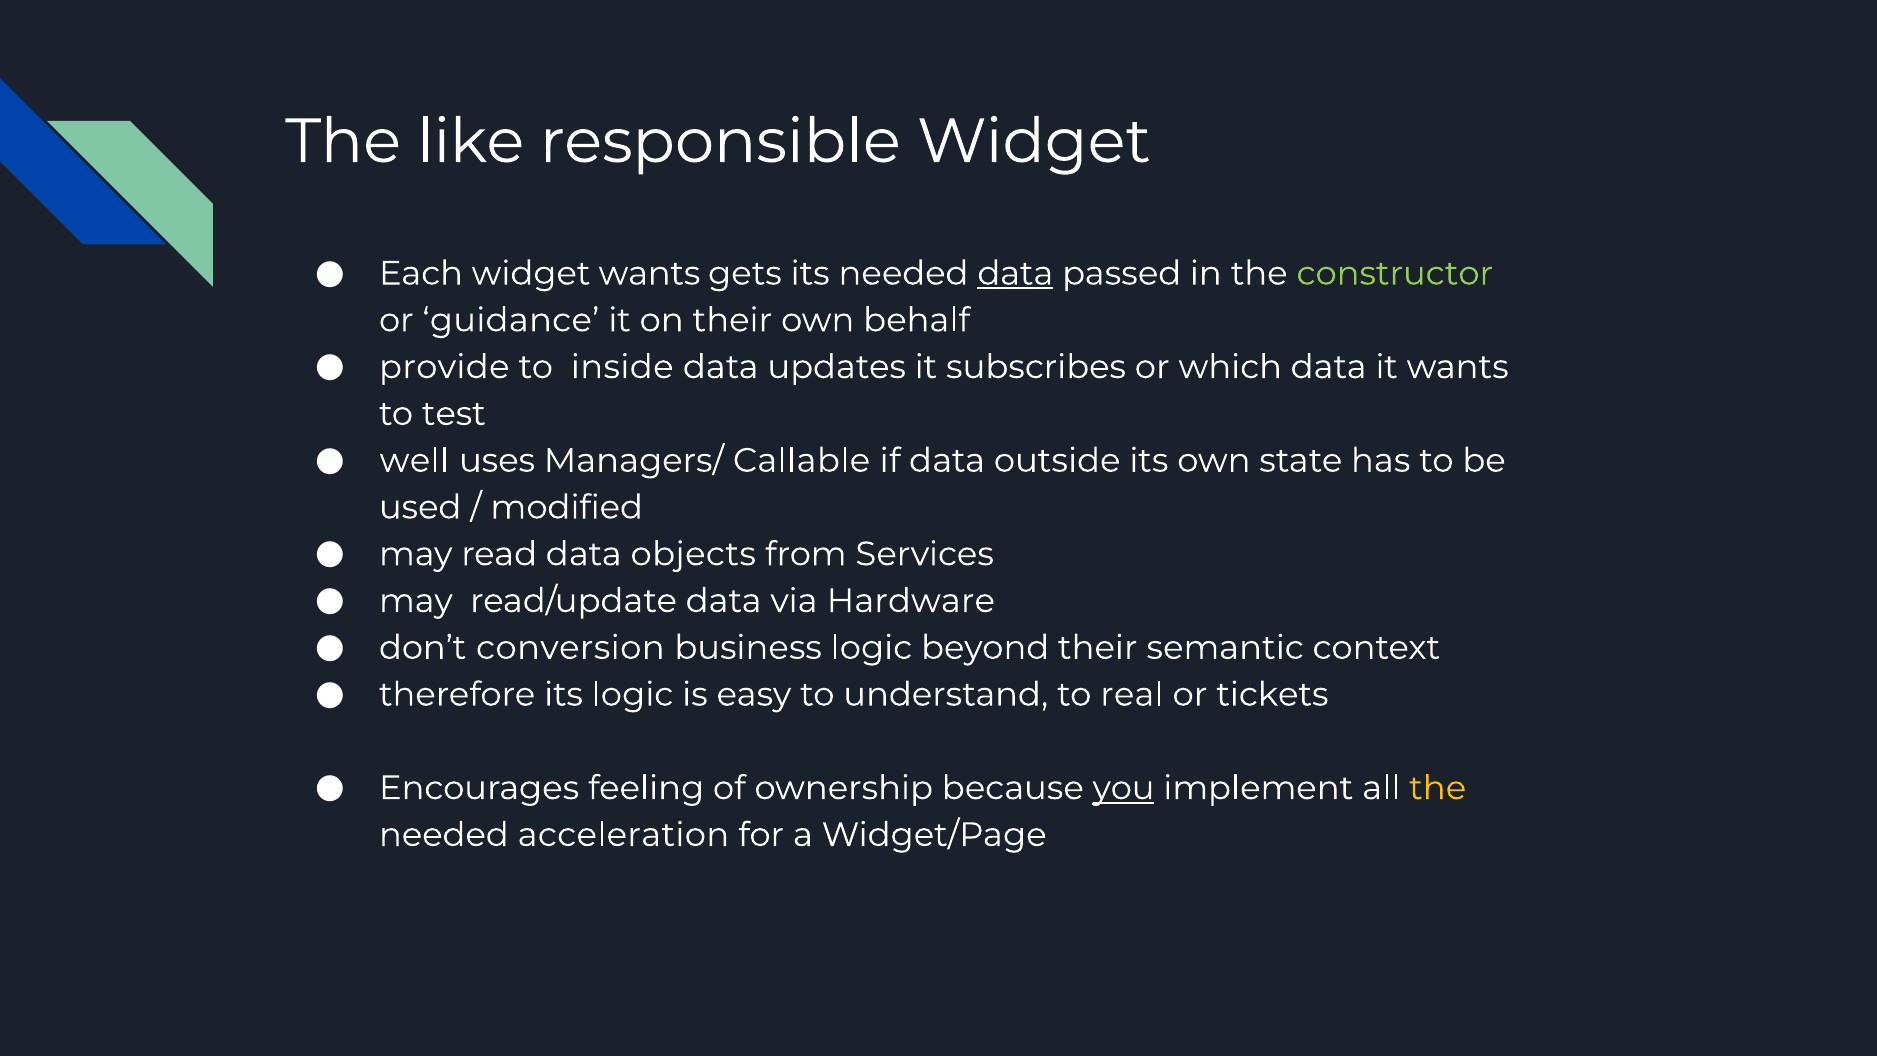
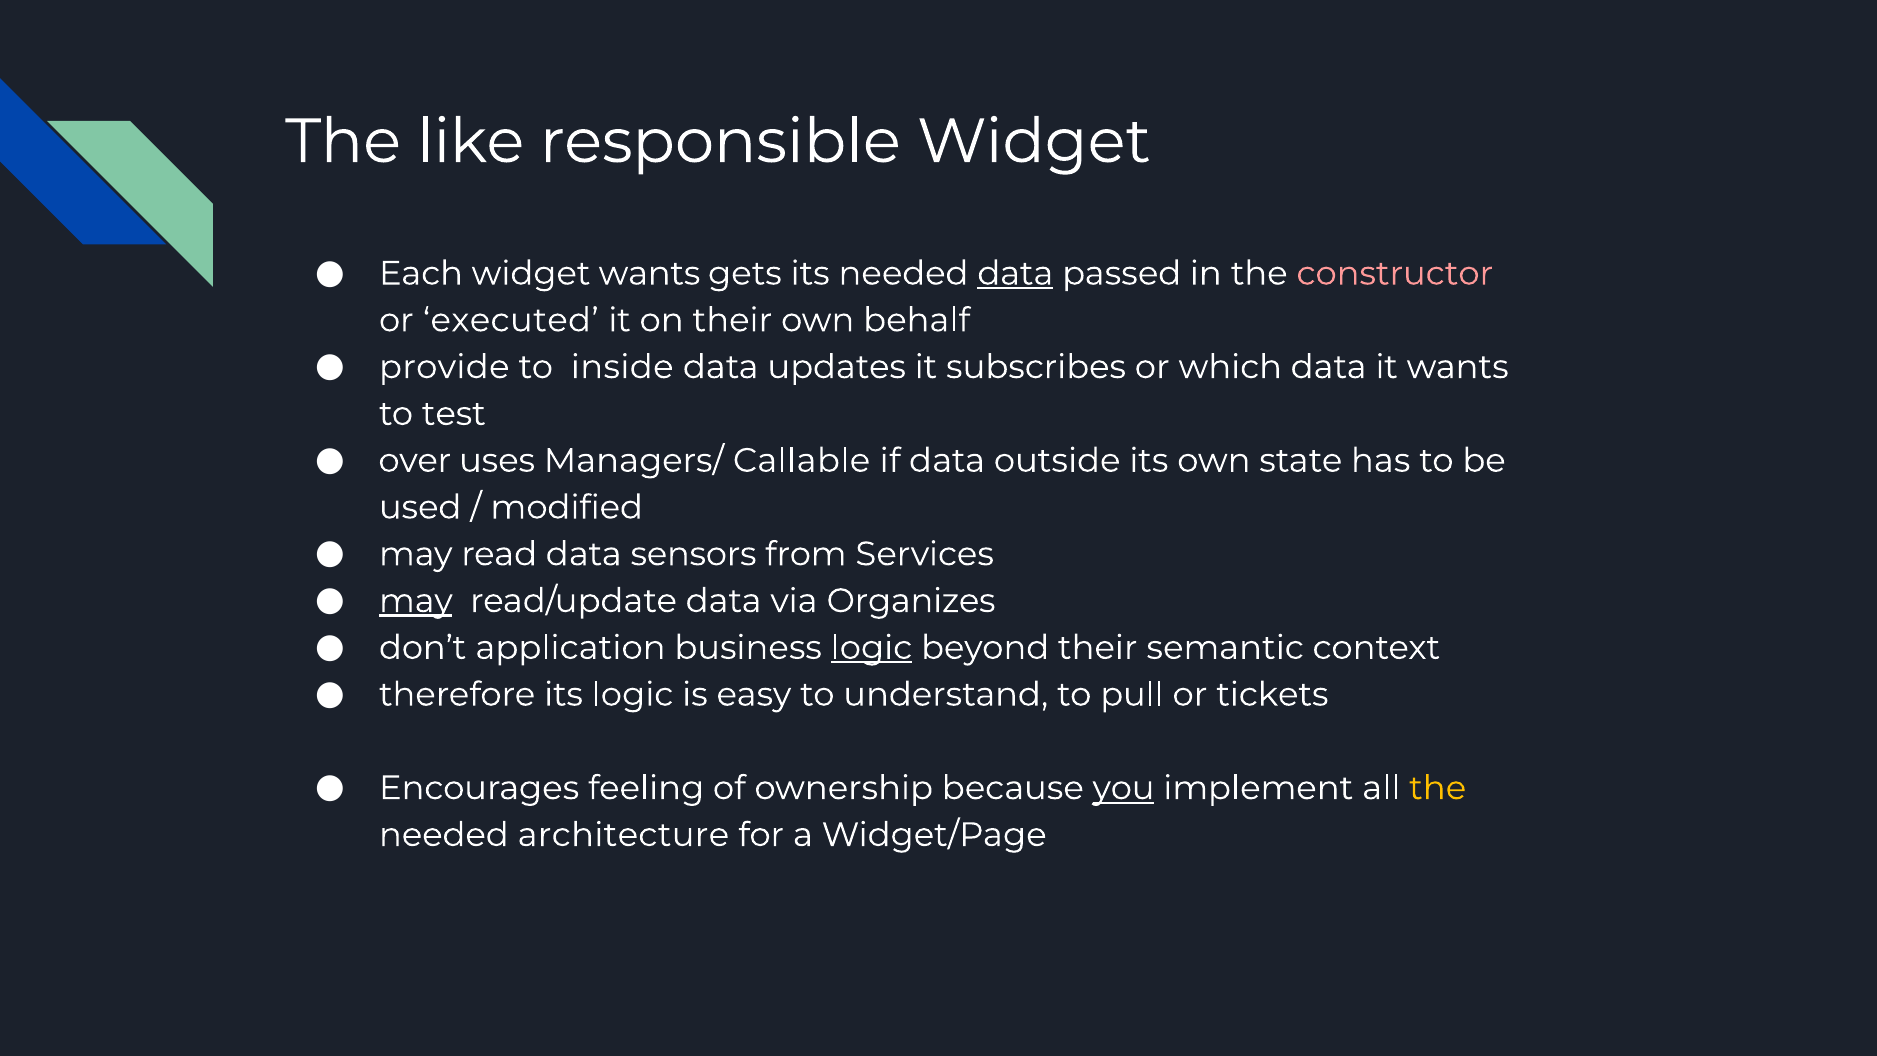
constructor colour: light green -> pink
guidance: guidance -> executed
well: well -> over
objects: objects -> sensors
may at (416, 601) underline: none -> present
Hardware: Hardware -> Organizes
conversion: conversion -> application
logic at (871, 648) underline: none -> present
real: real -> pull
acceleration: acceleration -> architecture
